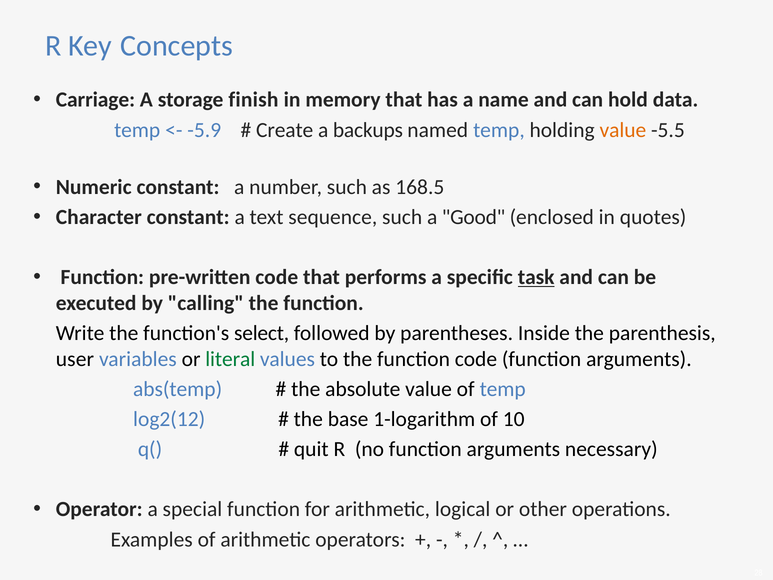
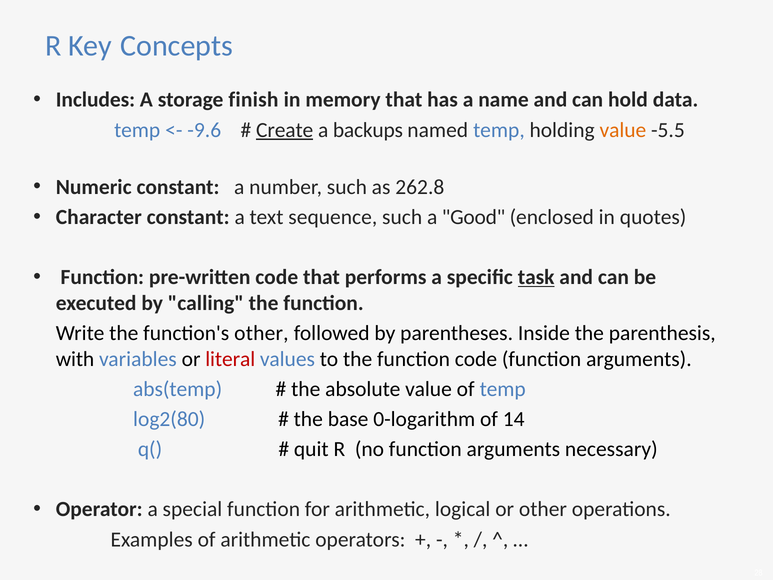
Carriage: Carriage -> Includes
-5.9: -5.9 -> -9.6
Create underline: none -> present
168.5: 168.5 -> 262.8
function's select: select -> other
user: user -> with
literal colour: green -> red
log2(12: log2(12 -> log2(80
1-logarithm: 1-logarithm -> 0-logarithm
10: 10 -> 14
